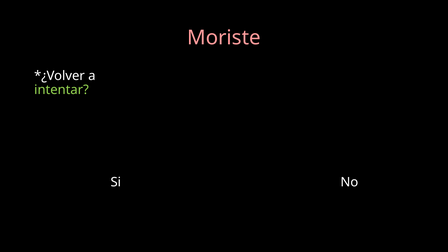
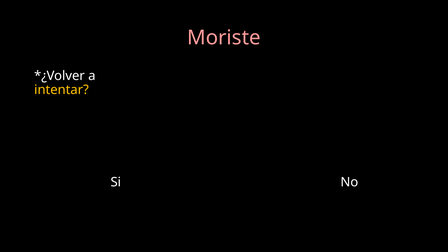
intentar colour: light green -> yellow
